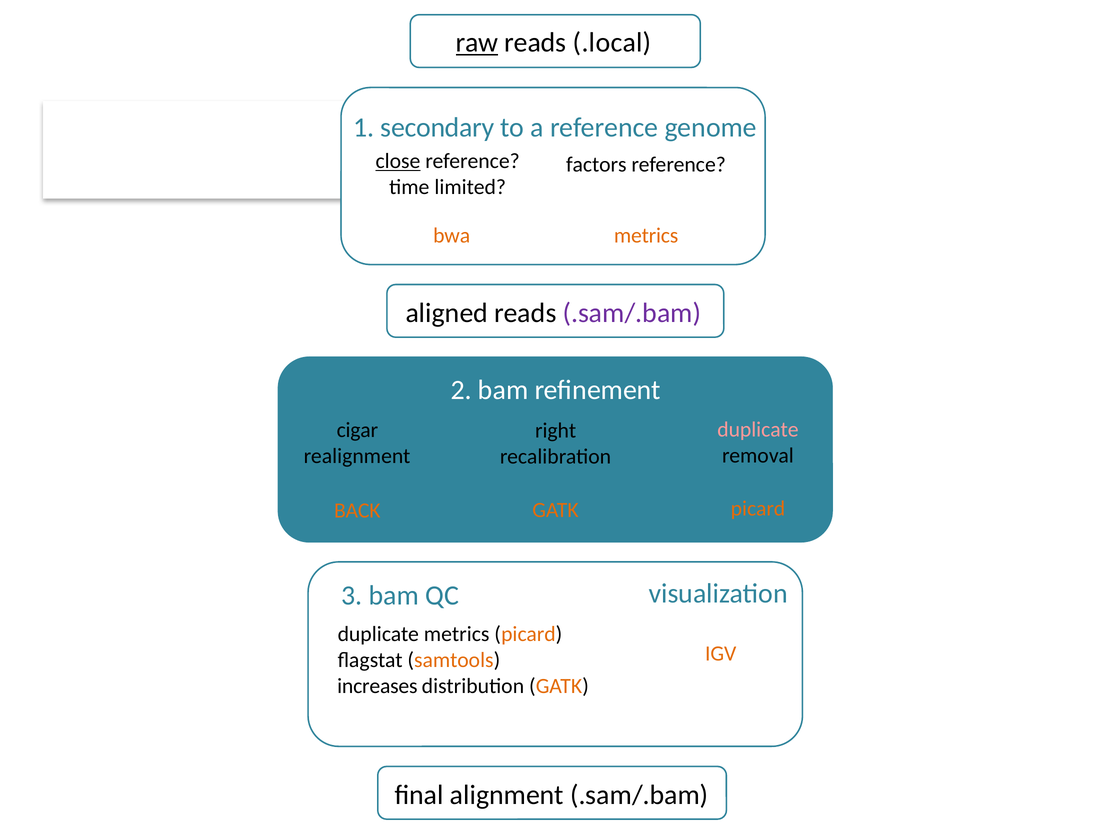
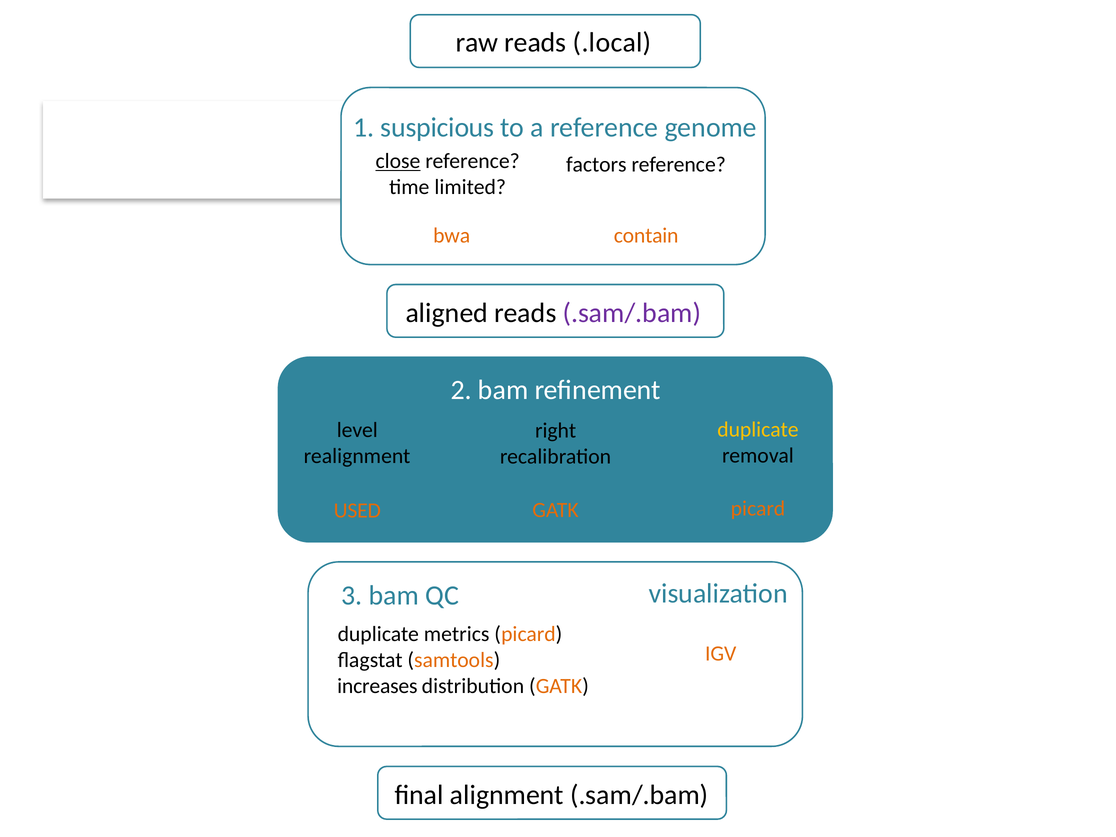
raw underline: present -> none
secondary: secondary -> suspicious
metrics at (646, 236): metrics -> contain
duplicate at (758, 430) colour: pink -> yellow
cigar: cigar -> level
BACK: BACK -> USED
